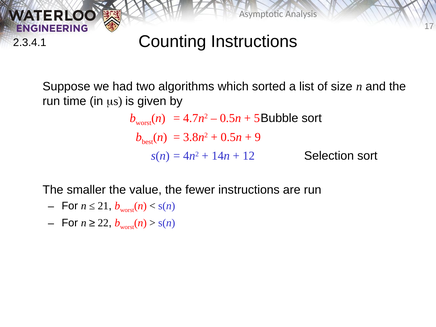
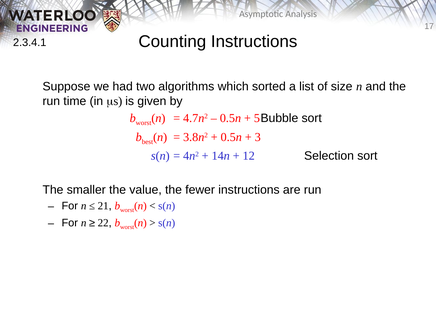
9: 9 -> 3
